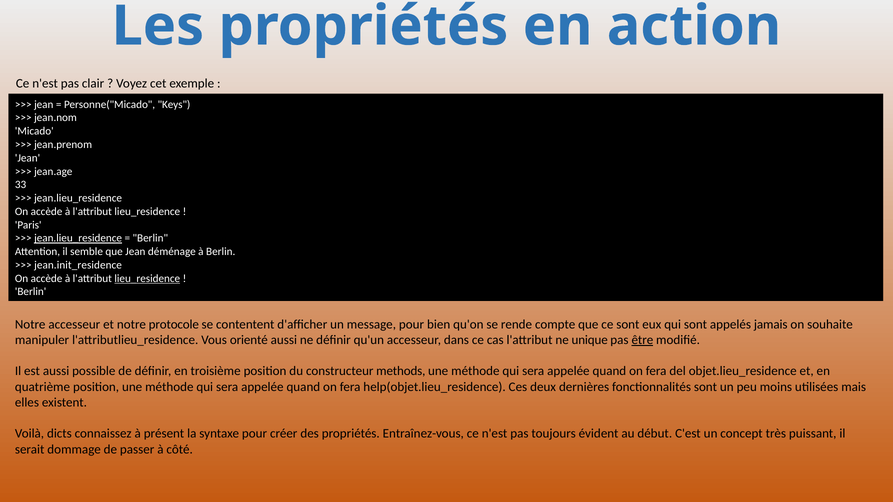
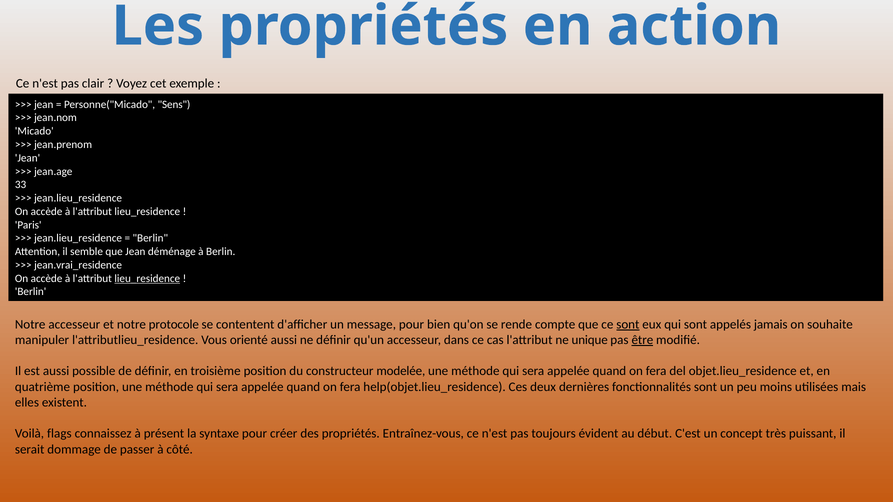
Keys: Keys -> Sens
jean.lieu_residence at (78, 238) underline: present -> none
jean.init_residence: jean.init_residence -> jean.vrai_residence
sont at (628, 324) underline: none -> present
methods: methods -> modelée
dicts: dicts -> flags
